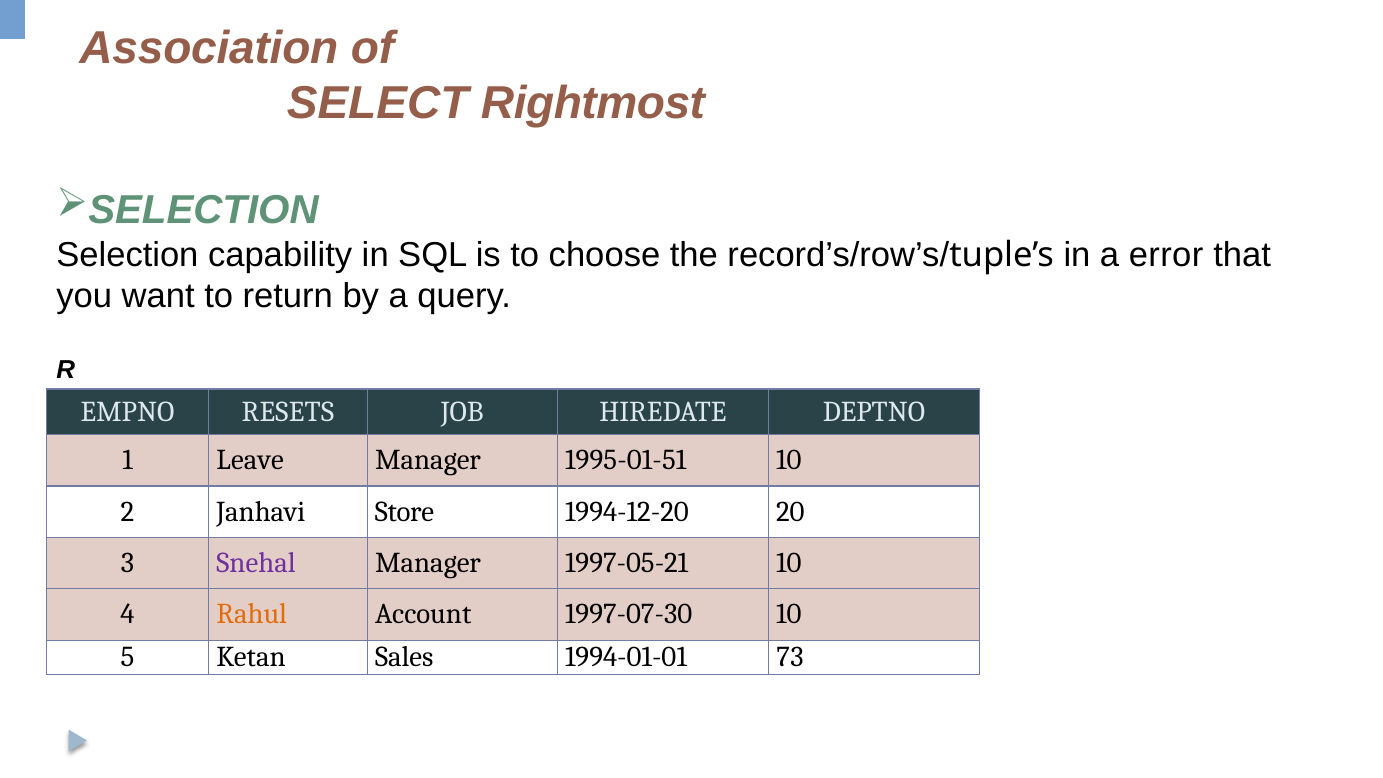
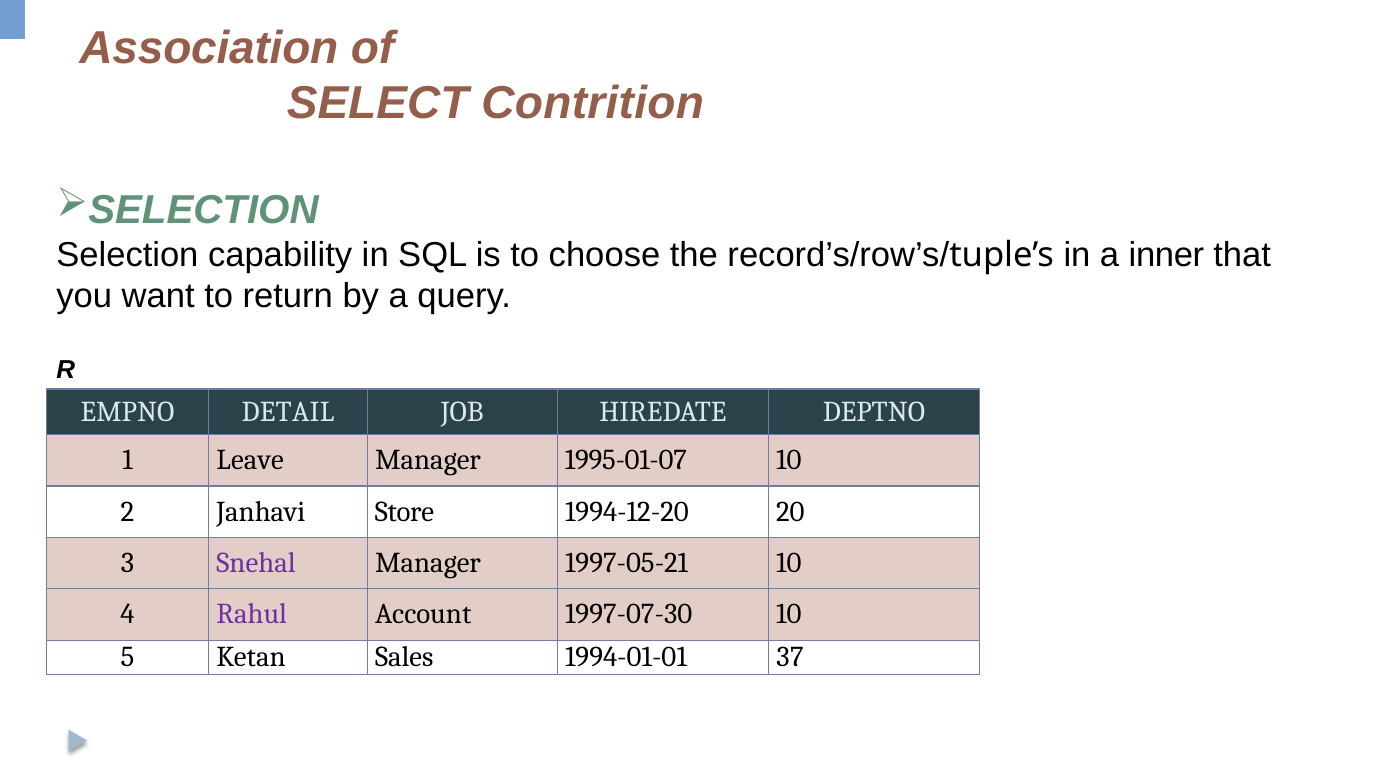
Rightmost: Rightmost -> Contrition
error: error -> inner
RESETS: RESETS -> DETAIL
1995-01-51: 1995-01-51 -> 1995-01-07
Rahul colour: orange -> purple
73: 73 -> 37
